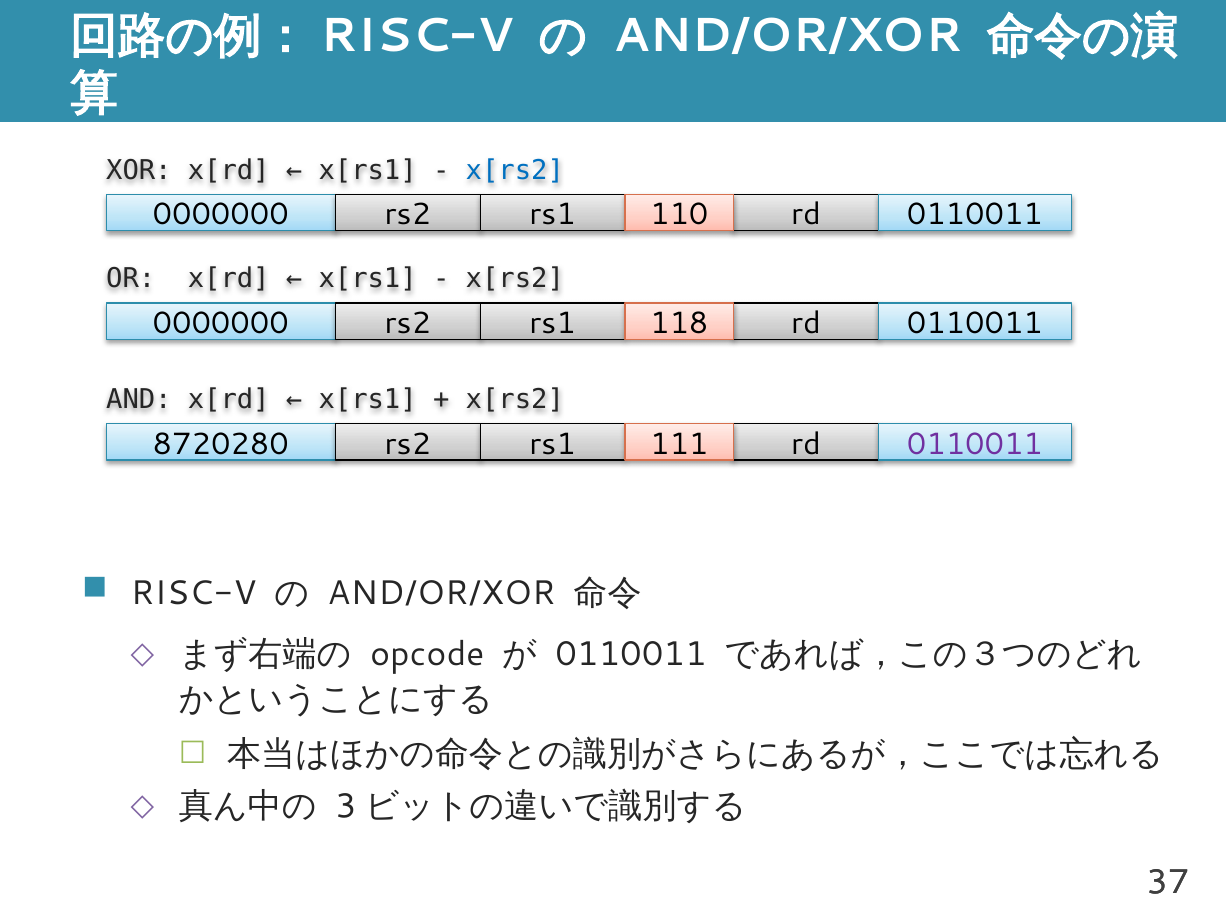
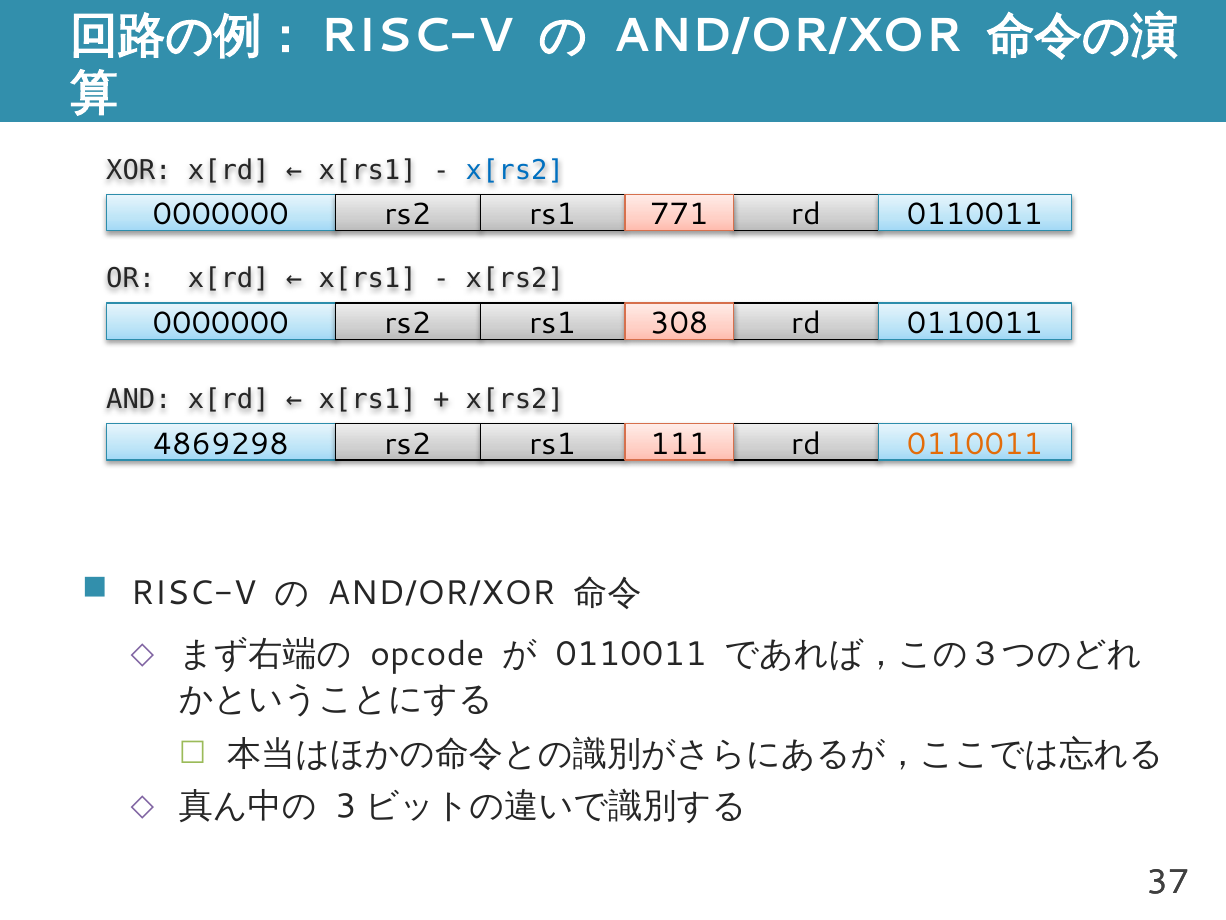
110: 110 -> 771
118: 118 -> 308
8720280: 8720280 -> 4869298
0110011 at (975, 444) colour: purple -> orange
